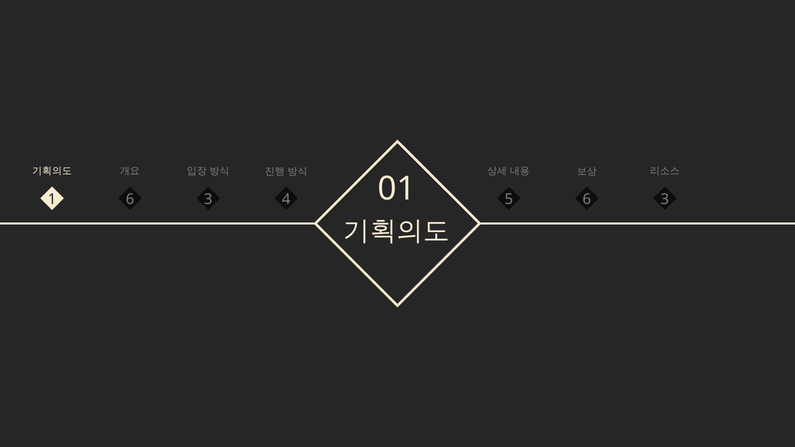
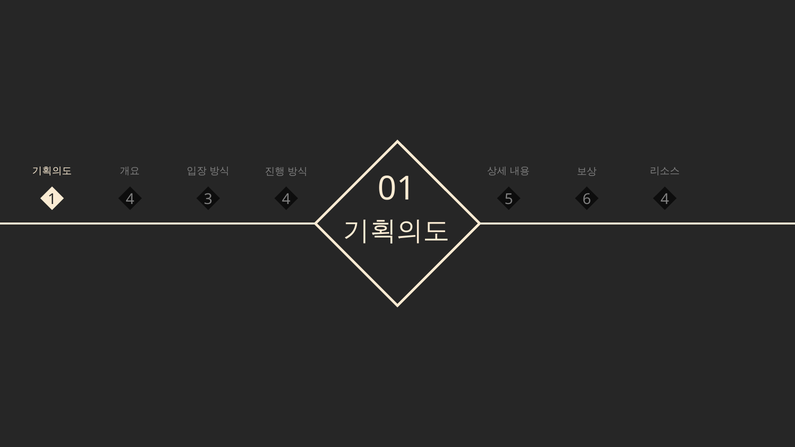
1 6: 6 -> 4
4 3: 3 -> 4
